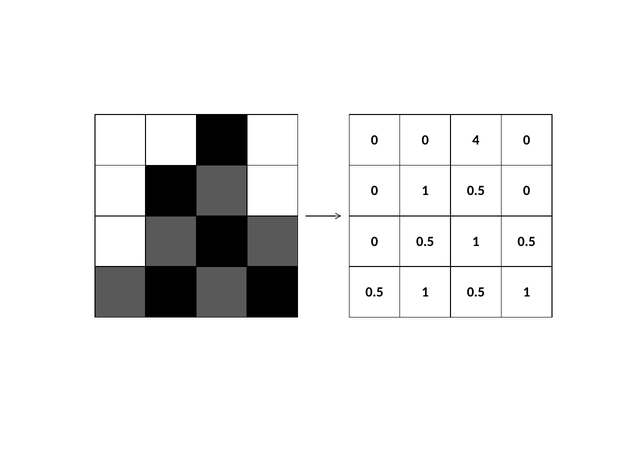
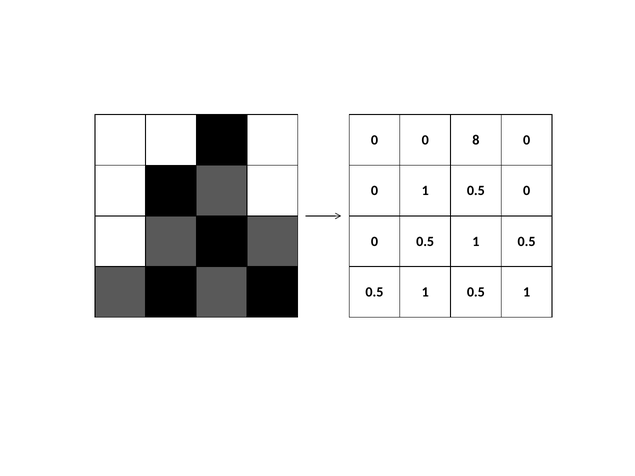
4: 4 -> 8
